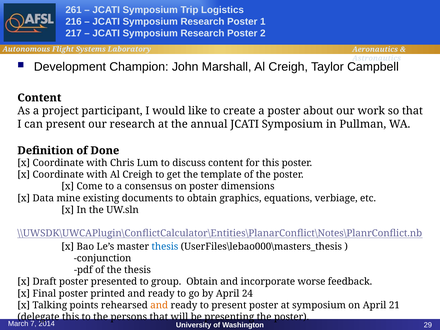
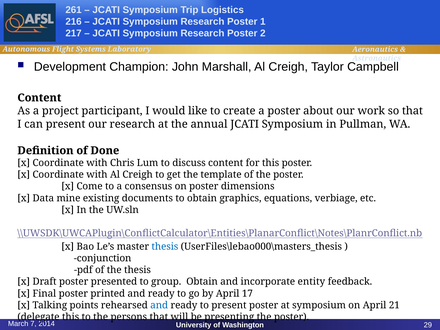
worse: worse -> entity
24: 24 -> 17
and at (159, 305) colour: orange -> blue
